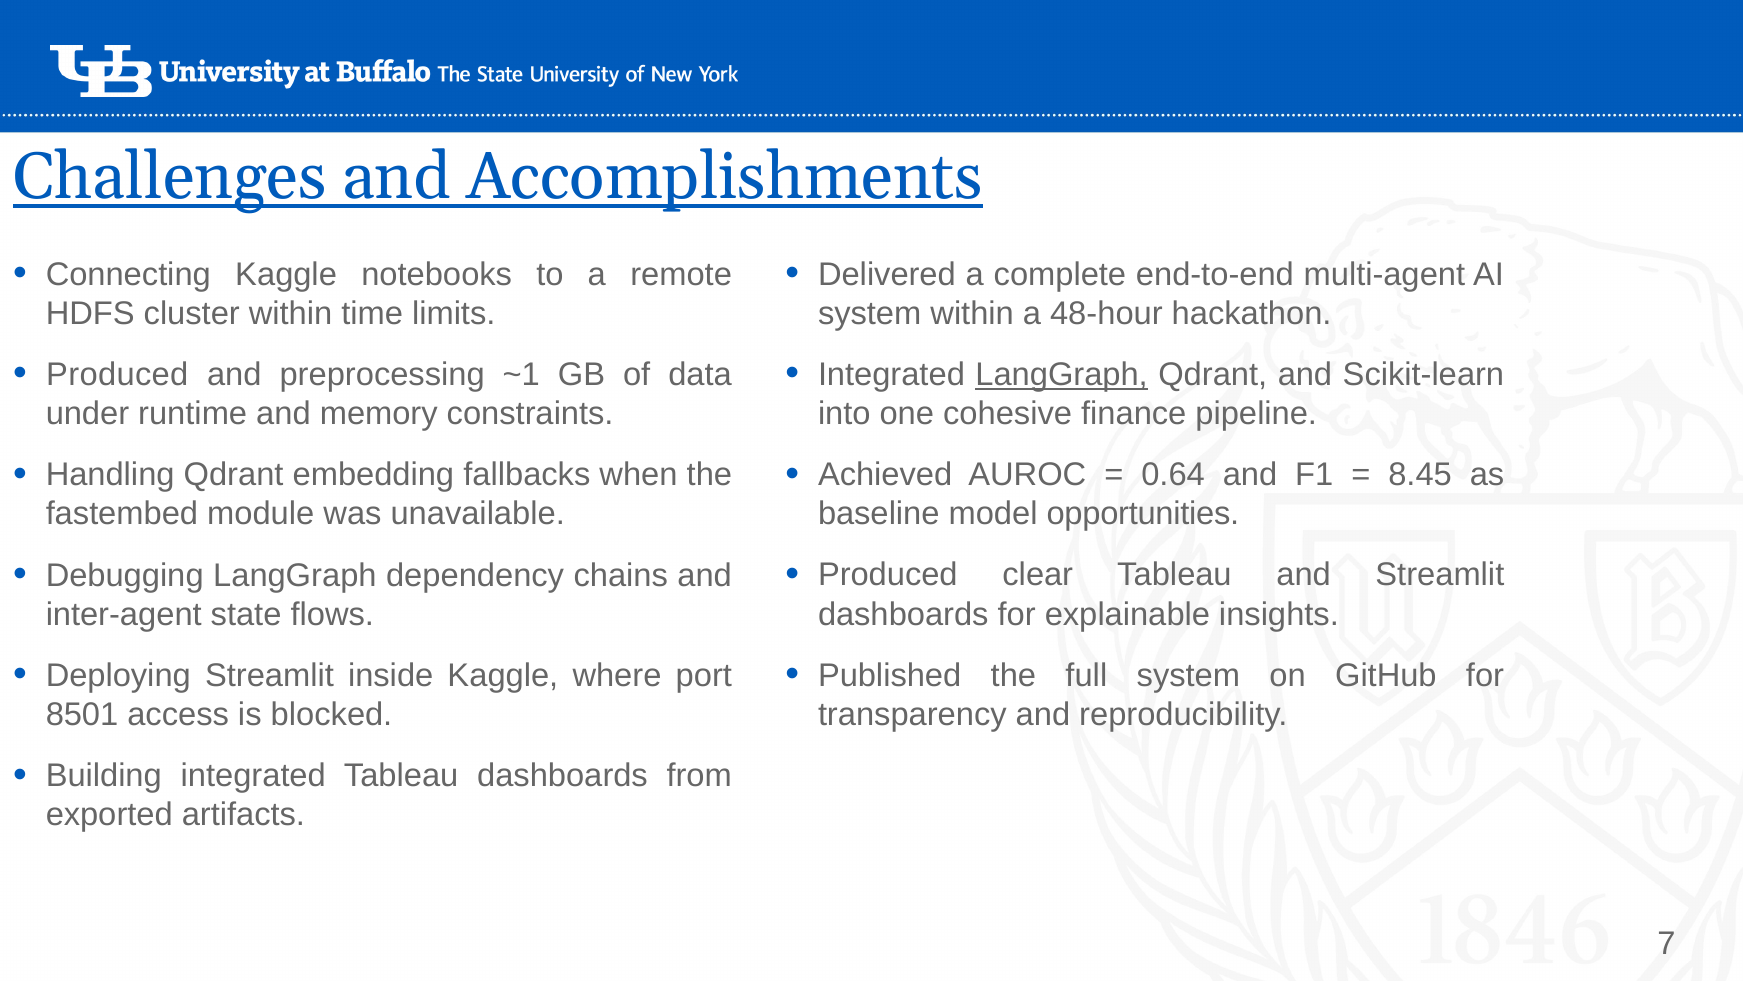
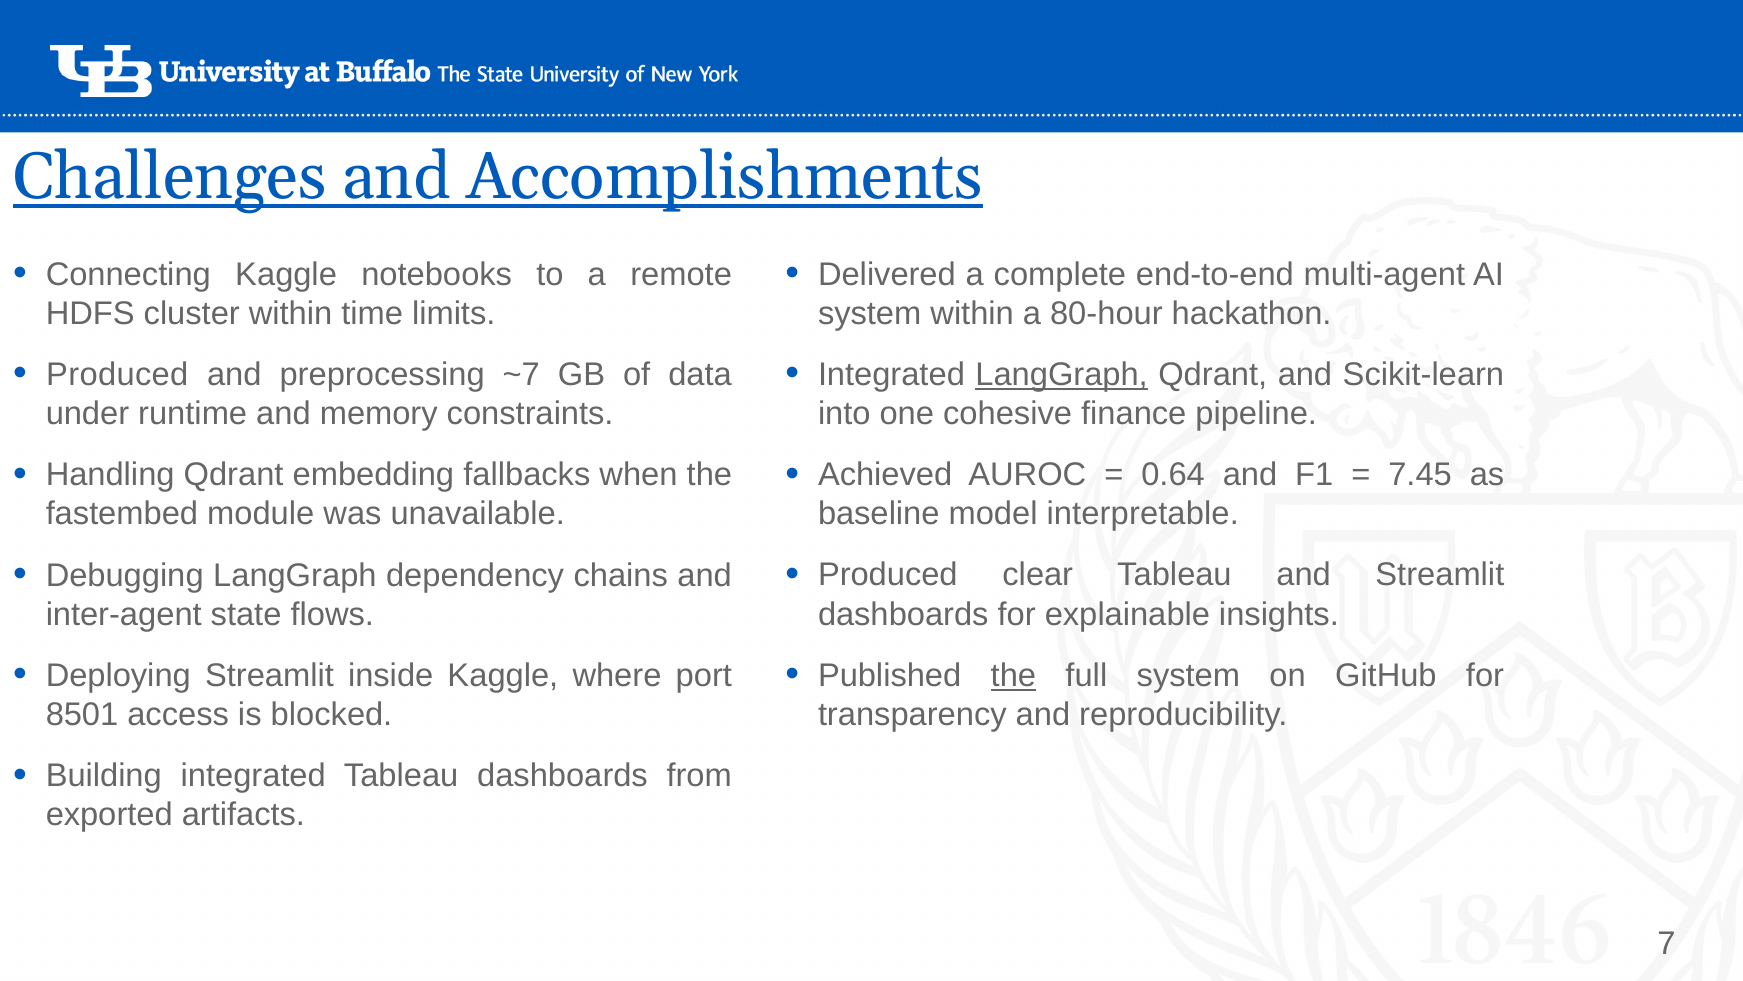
48-hour: 48-hour -> 80-hour
~1: ~1 -> ~7
8.45: 8.45 -> 7.45
opportunities: opportunities -> interpretable
the at (1013, 675) underline: none -> present
